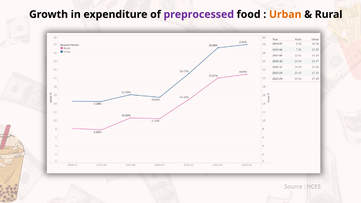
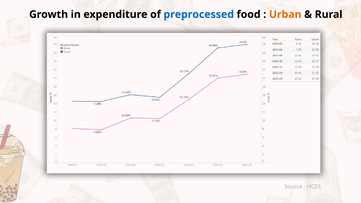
preprocessed colour: purple -> blue
